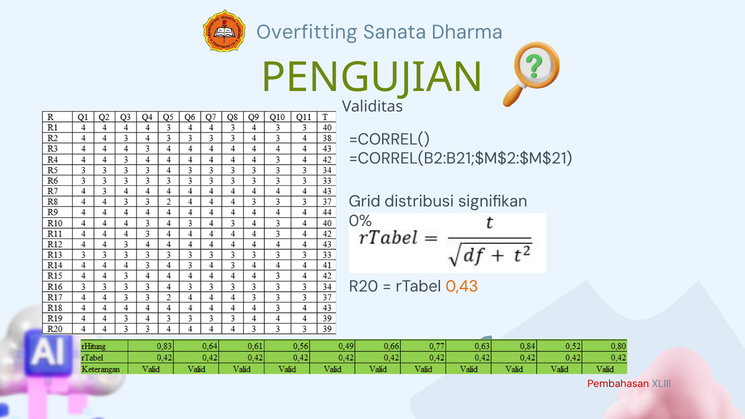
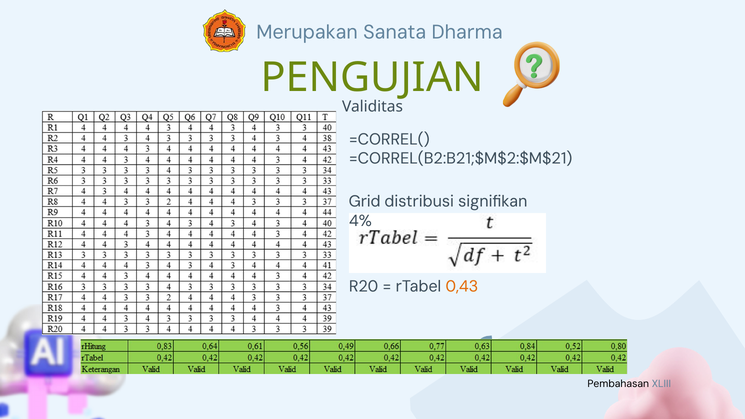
Overfitting: Overfitting -> Merupakan
0%: 0% -> 4%
Pembahasan colour: red -> black
